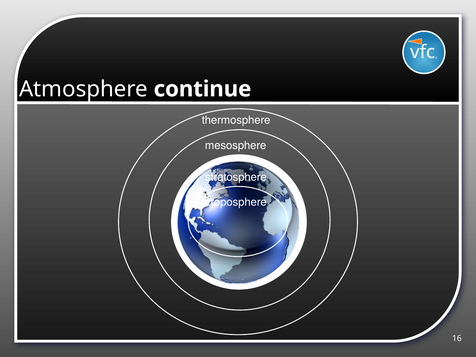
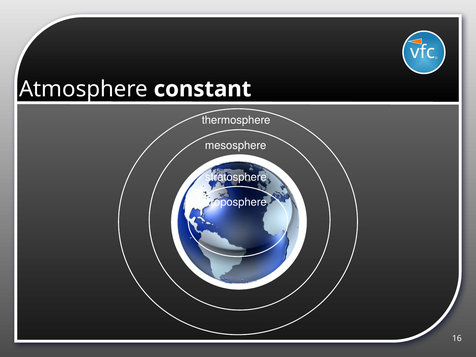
continue: continue -> constant
